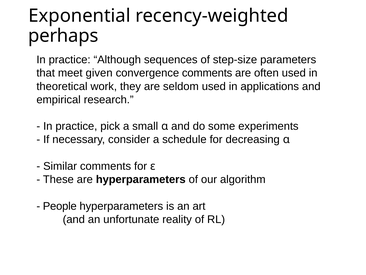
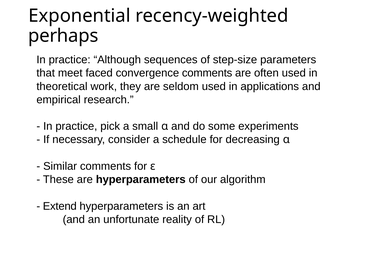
given: given -> faced
People: People -> Extend
